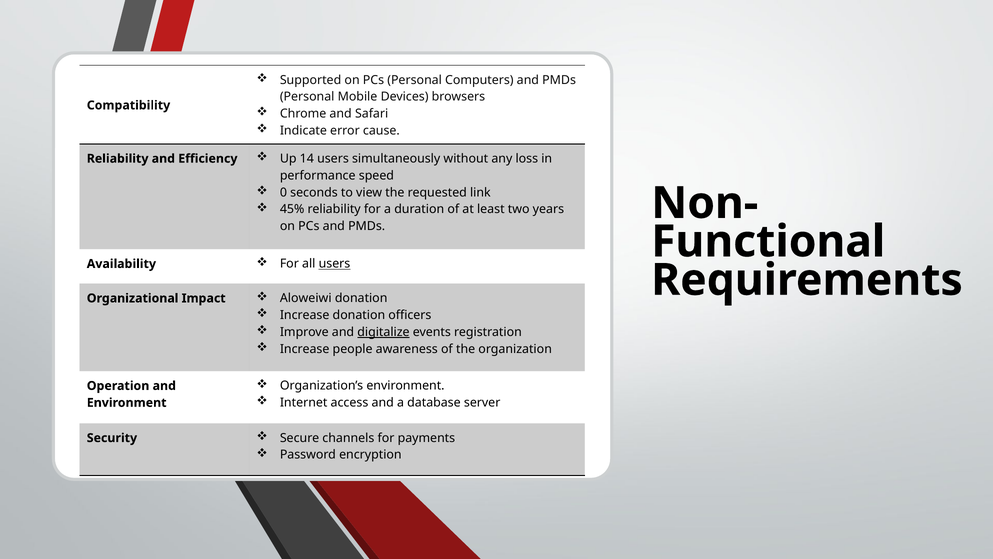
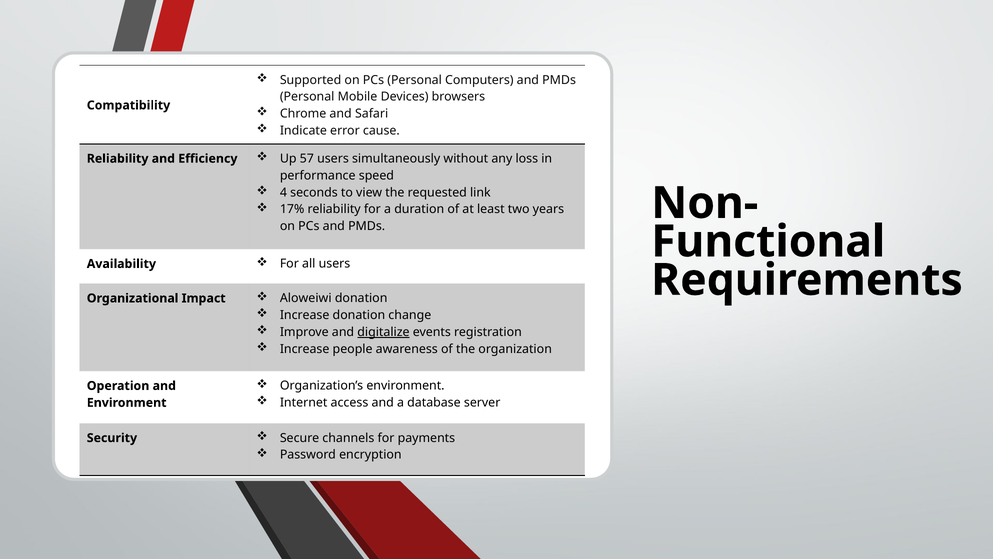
14: 14 -> 57
0: 0 -> 4
45%: 45% -> 17%
users at (334, 264) underline: present -> none
officers: officers -> change
